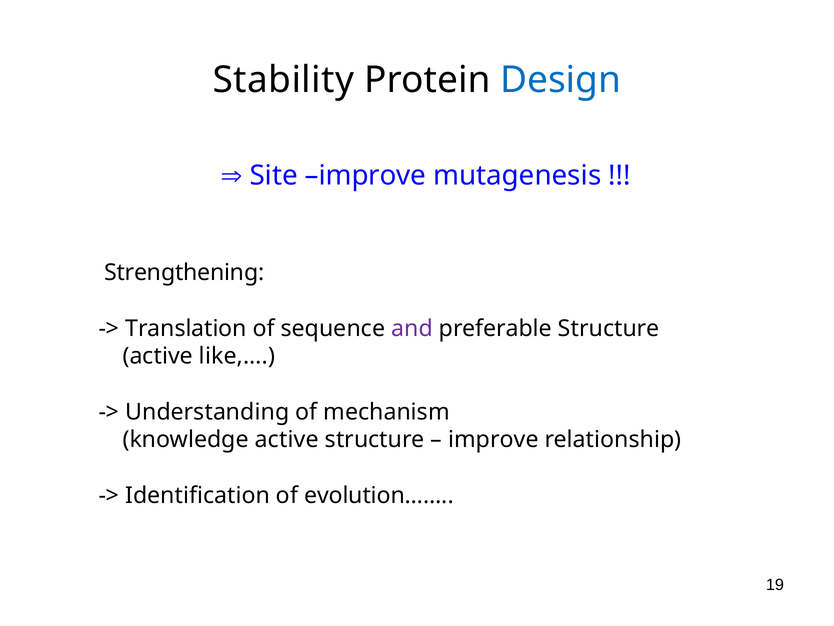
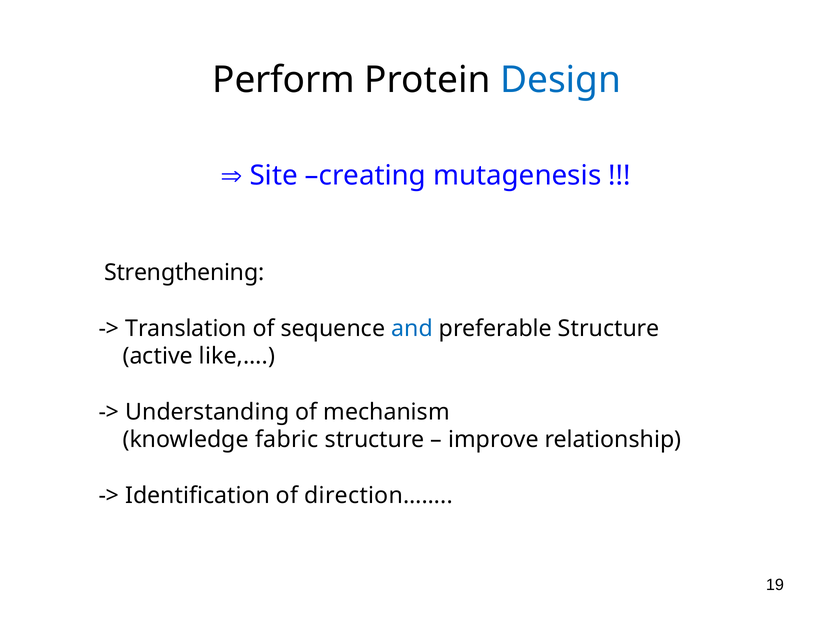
Stability: Stability -> Perform
Site improve: improve -> creating
and colour: purple -> blue
knowledge active: active -> fabric
evolution……: evolution…… -> direction……
